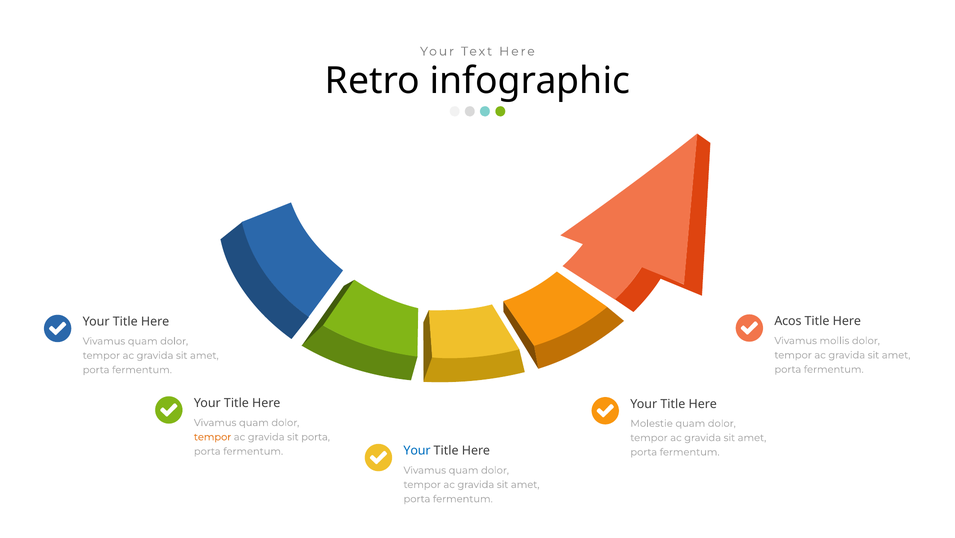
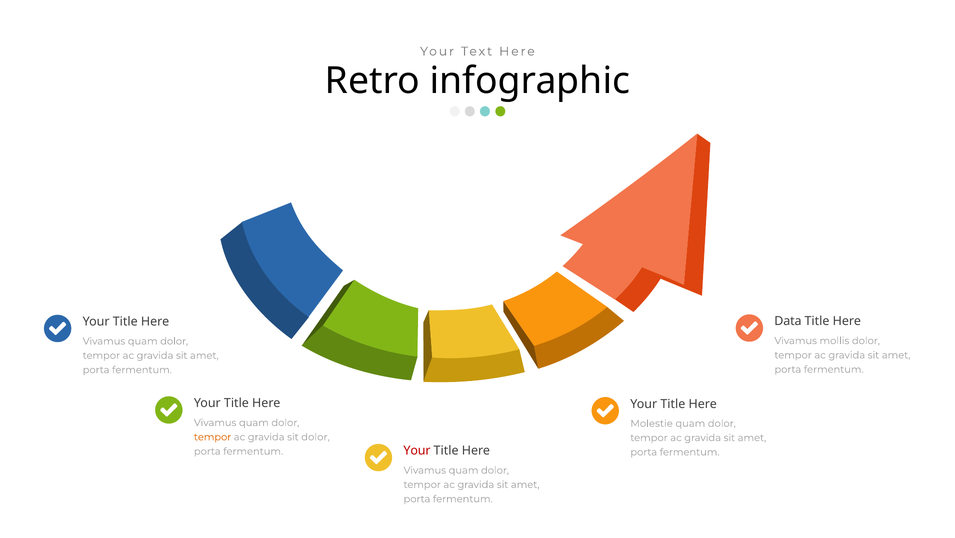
Acos: Acos -> Data
sit porta: porta -> dolor
Your at (417, 451) colour: blue -> red
